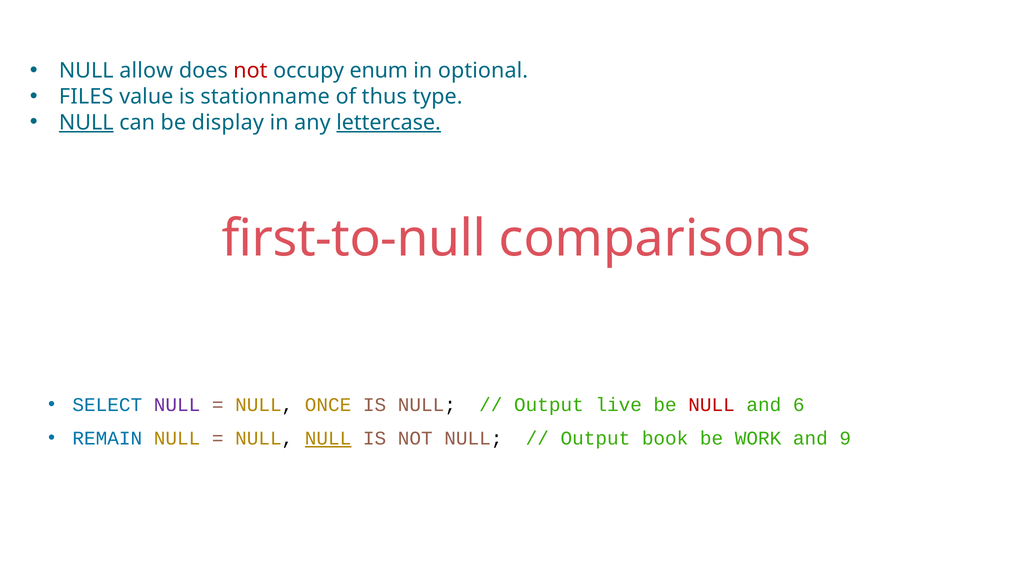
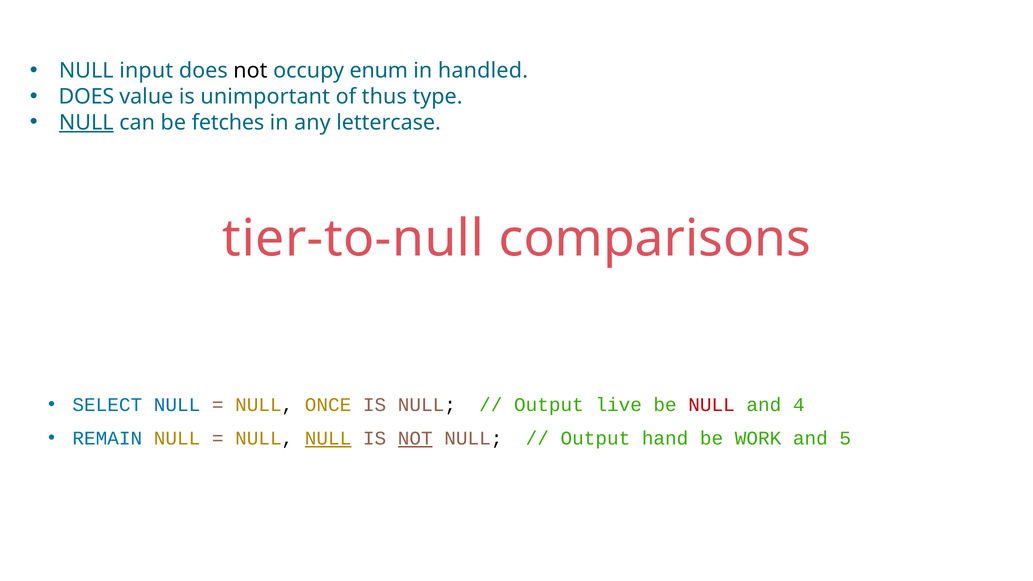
allow: allow -> input
not at (250, 71) colour: red -> black
optional: optional -> handled
FILES at (86, 97): FILES -> DOES
stationname: stationname -> unimportant
display: display -> fetches
lettercase underline: present -> none
first-to-null: first-to-null -> tier-to-null
NULL at (177, 405) colour: purple -> blue
6: 6 -> 4
NOT at (415, 438) underline: none -> present
book: book -> hand
9: 9 -> 5
